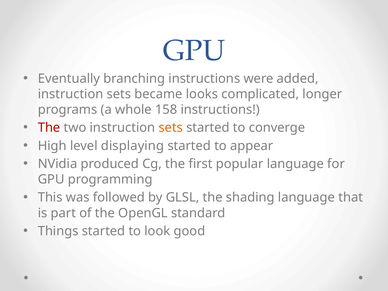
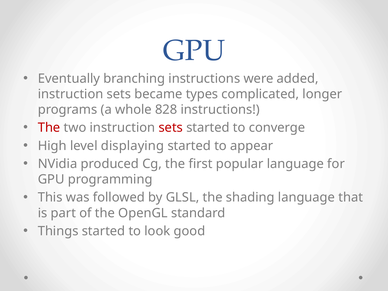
looks: looks -> types
158: 158 -> 828
sets at (171, 128) colour: orange -> red
